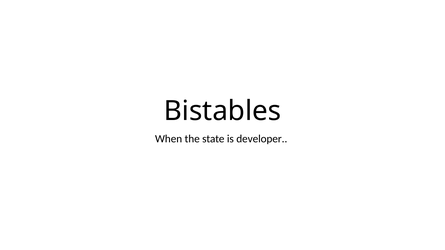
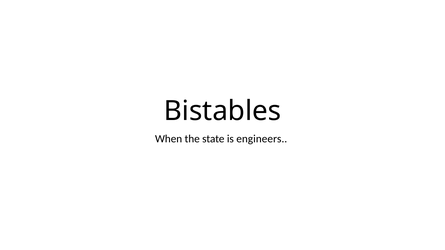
developer: developer -> engineers
